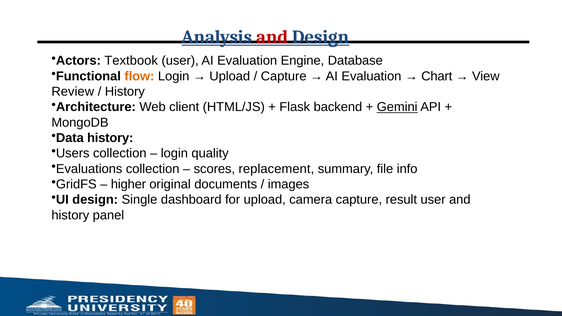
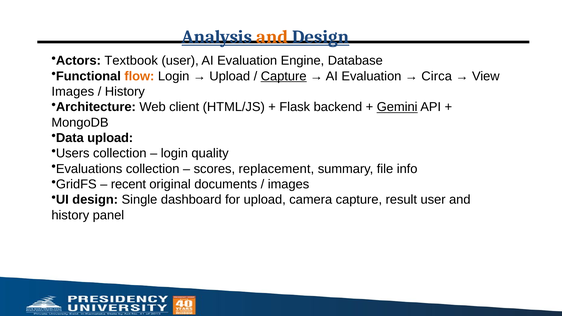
and at (272, 37) colour: red -> orange
Capture at (284, 76) underline: none -> present
Chart: Chart -> Circa
Review at (73, 92): Review -> Images
Data history: history -> upload
higher: higher -> recent
